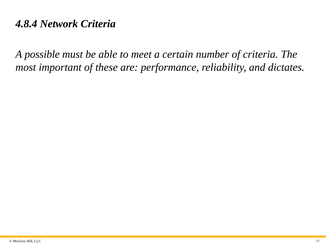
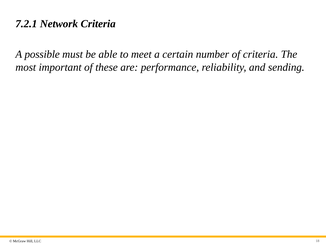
4.8.4: 4.8.4 -> 7.2.1
dictates: dictates -> sending
